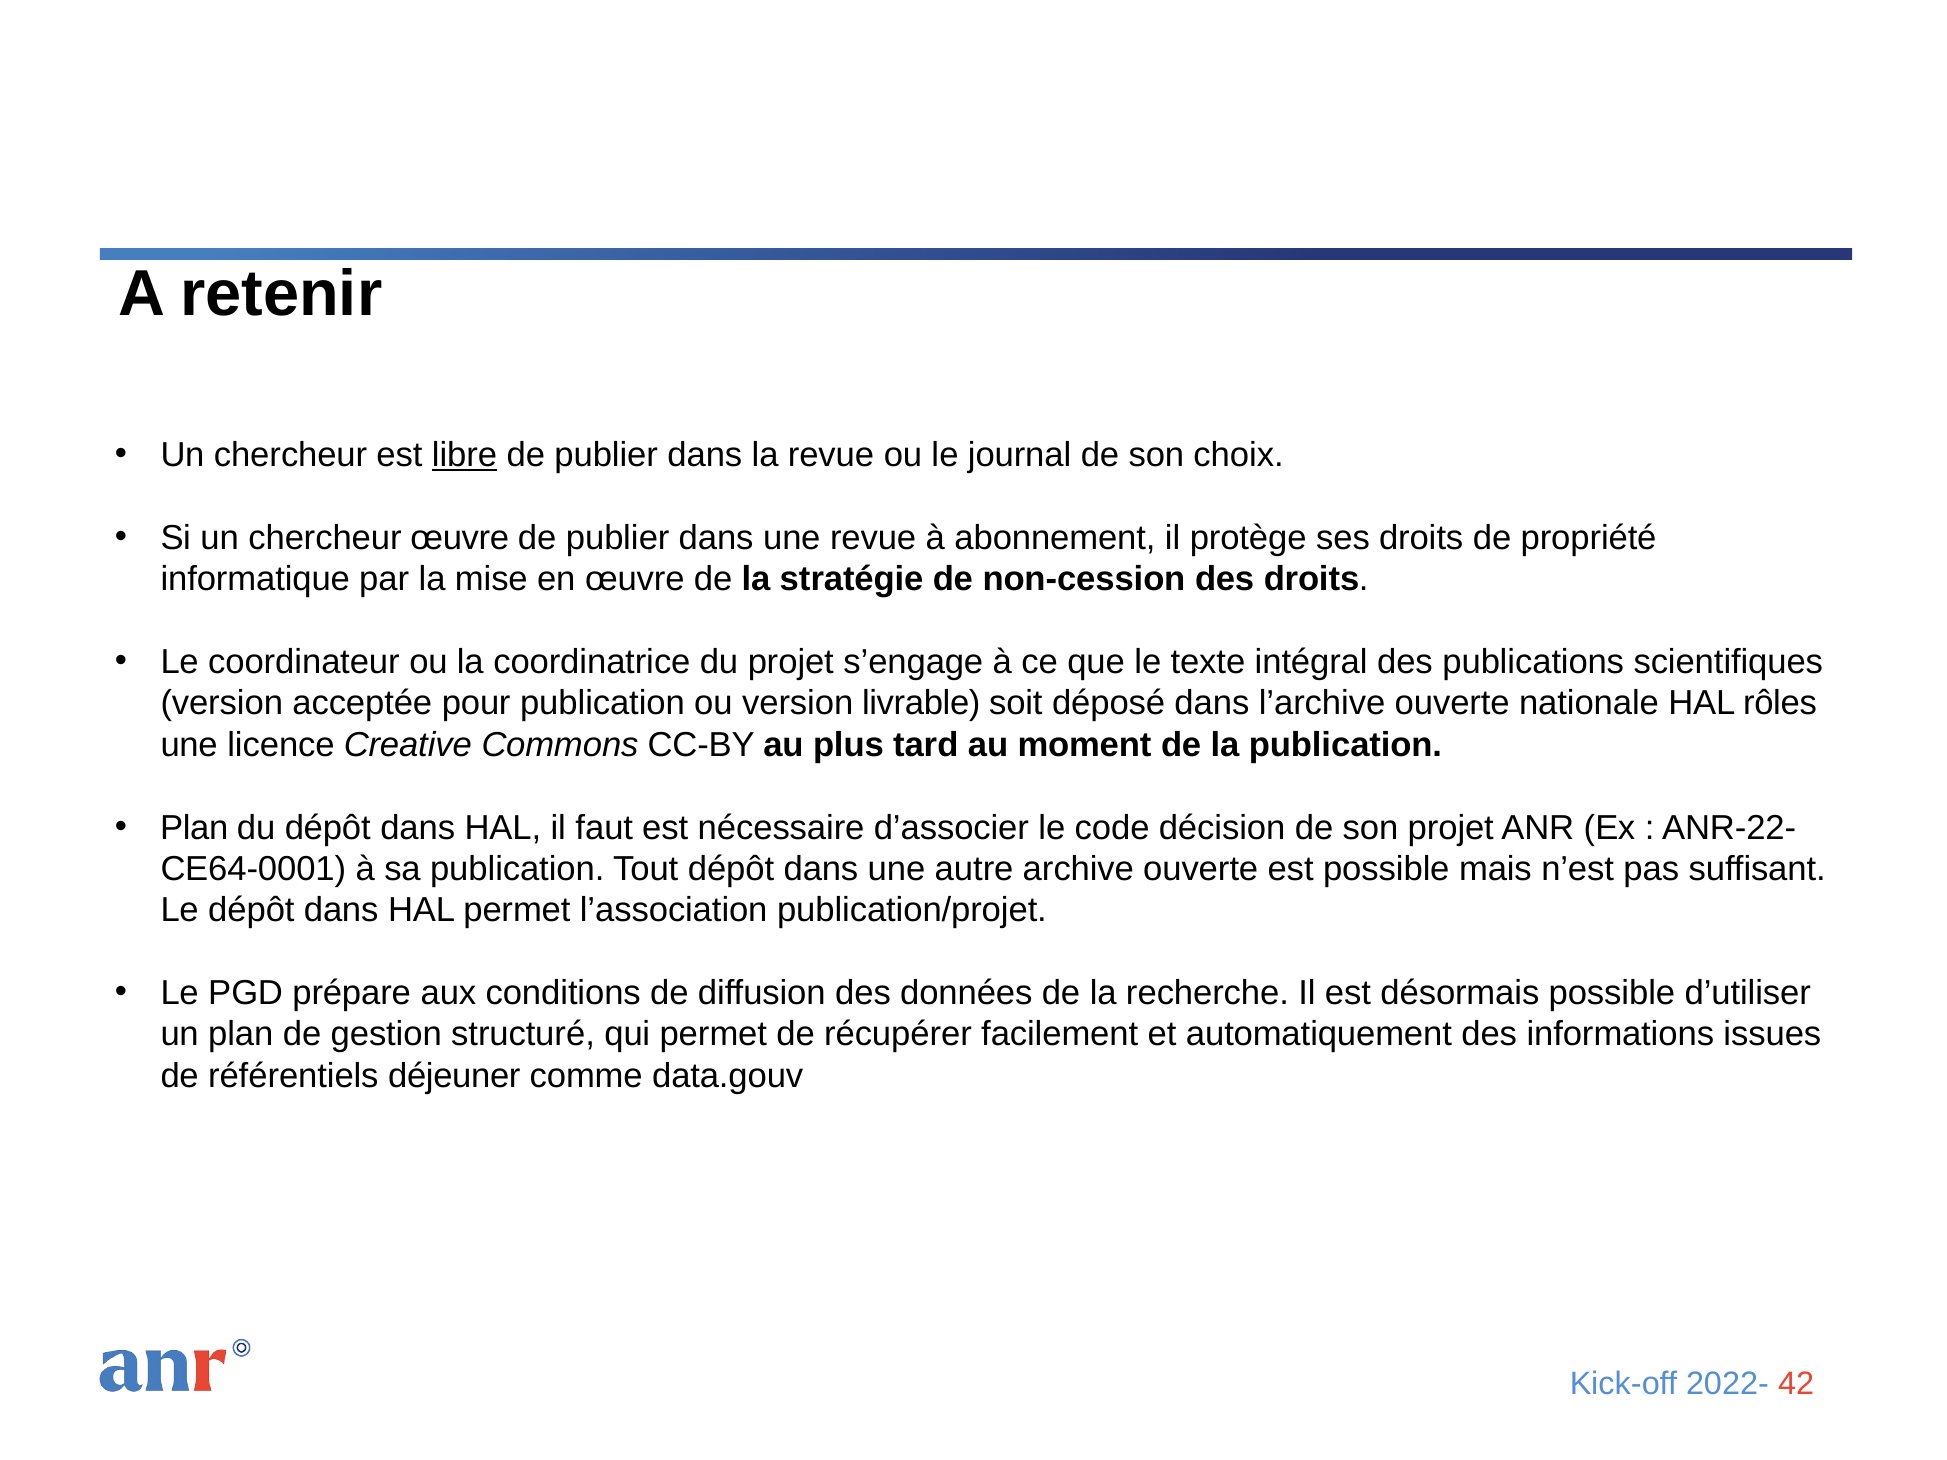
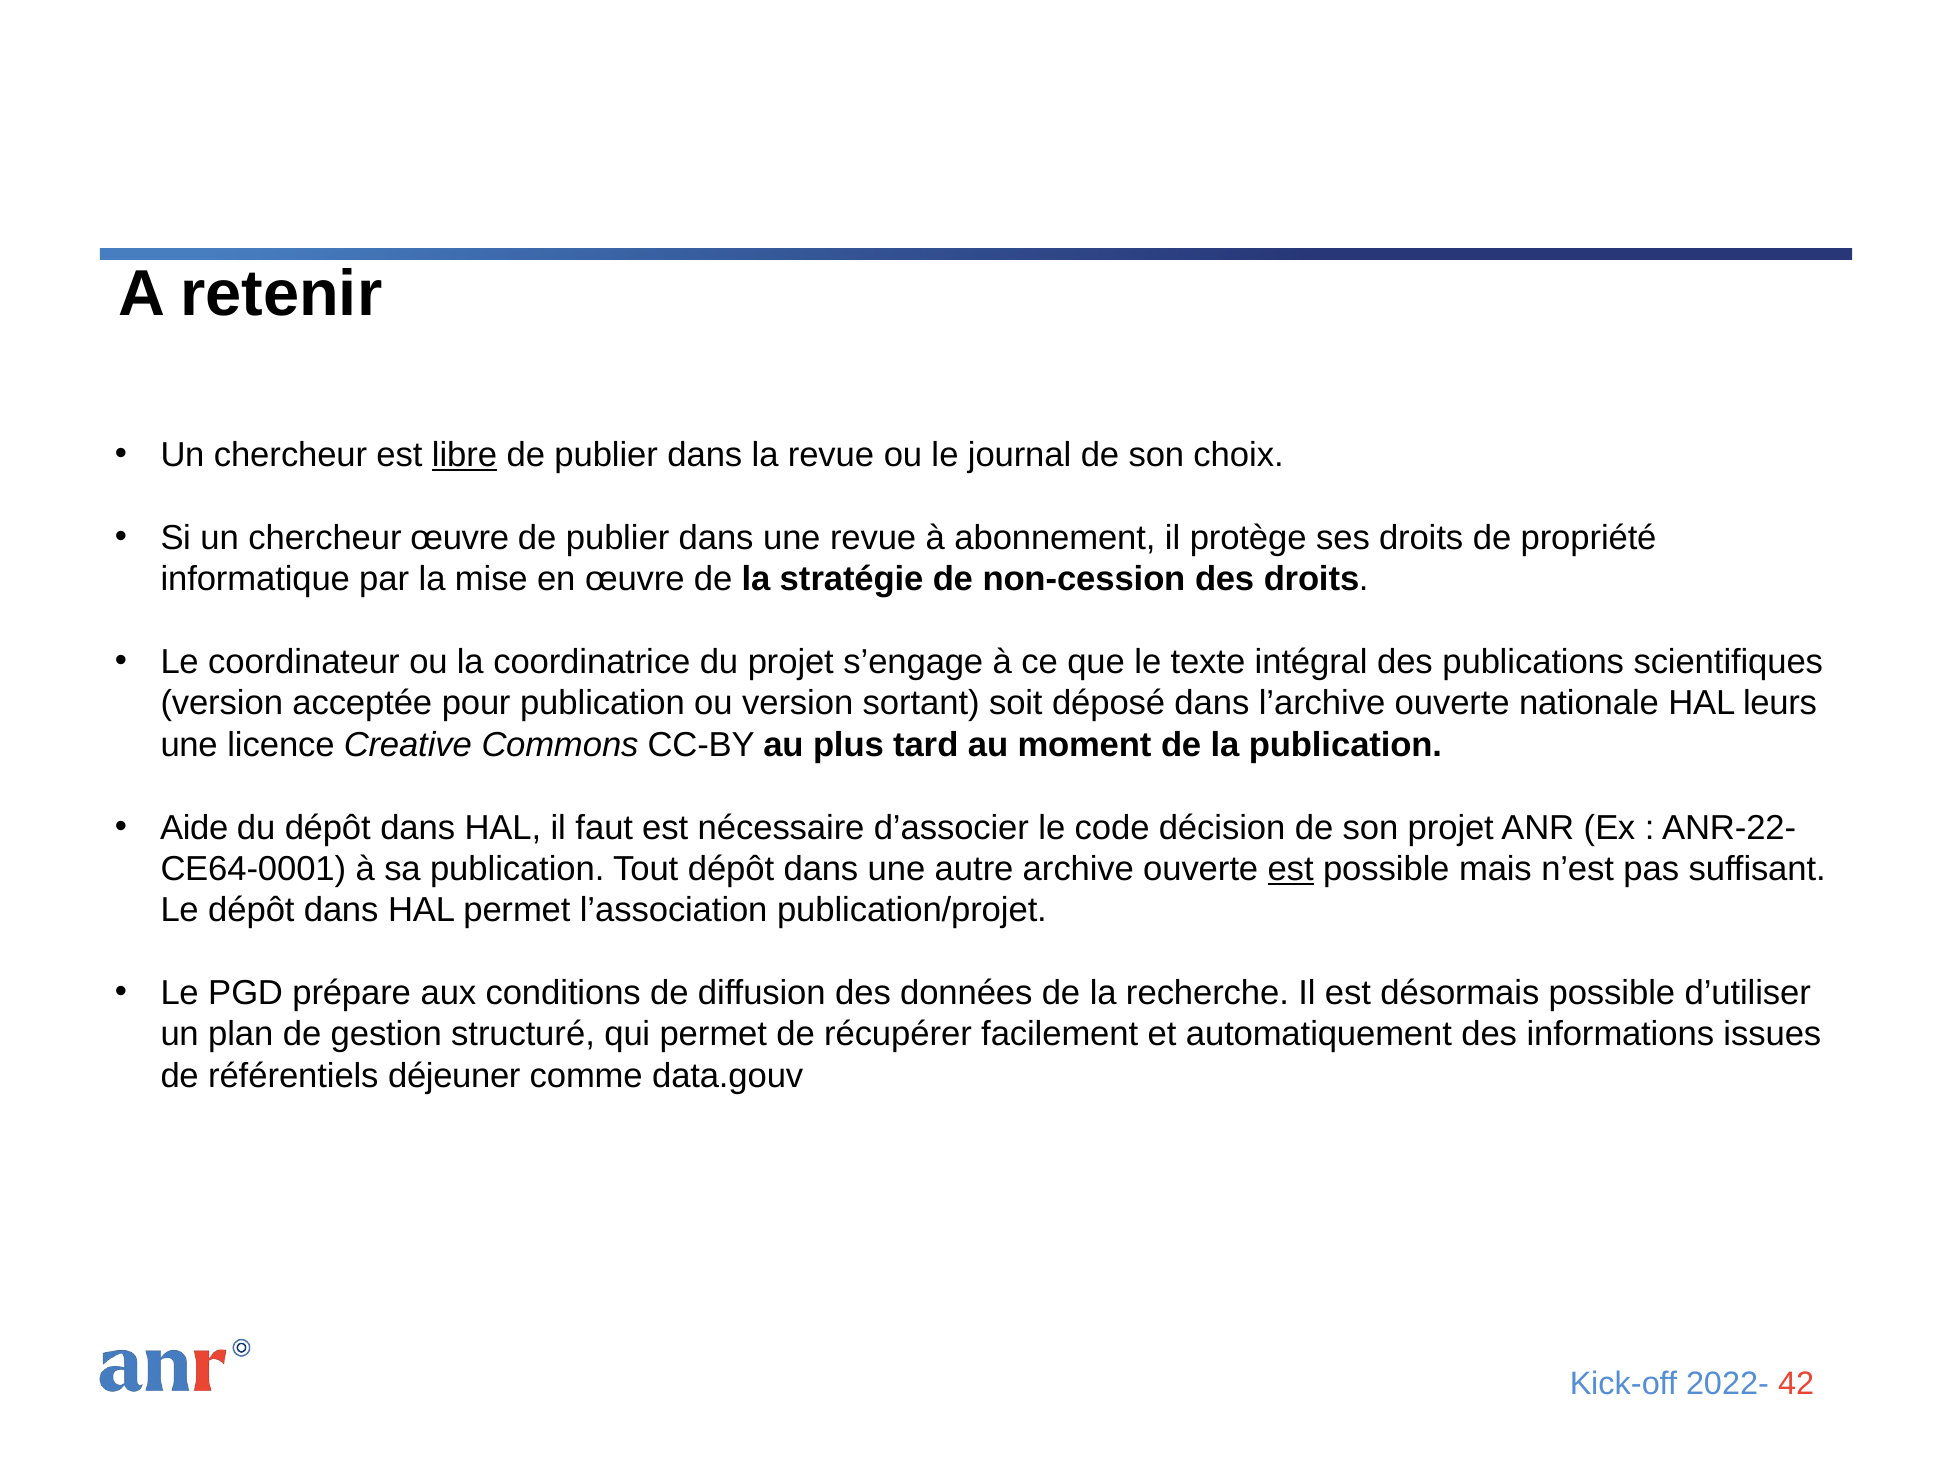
livrable: livrable -> sortant
rôles: rôles -> leurs
Plan at (194, 828): Plan -> Aide
est at (1291, 869) underline: none -> present
